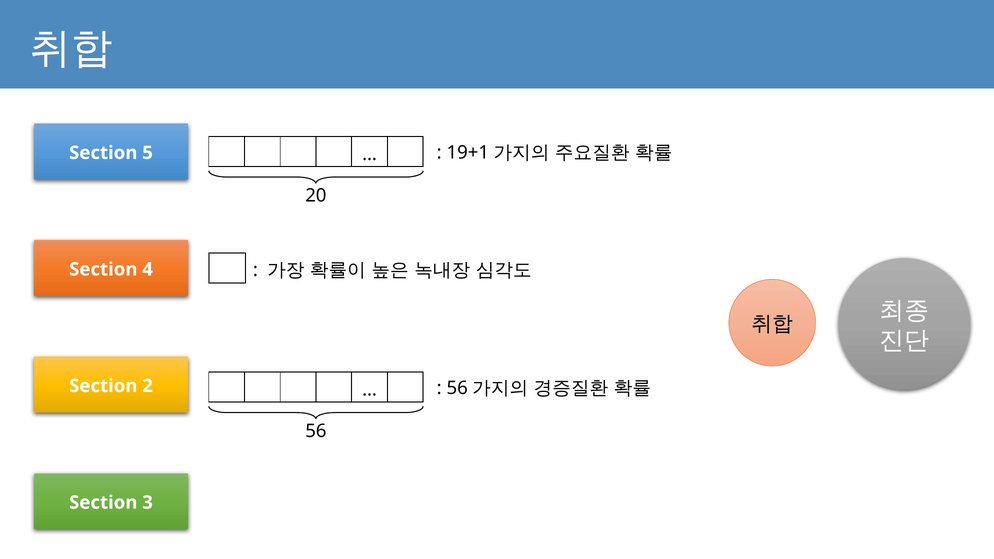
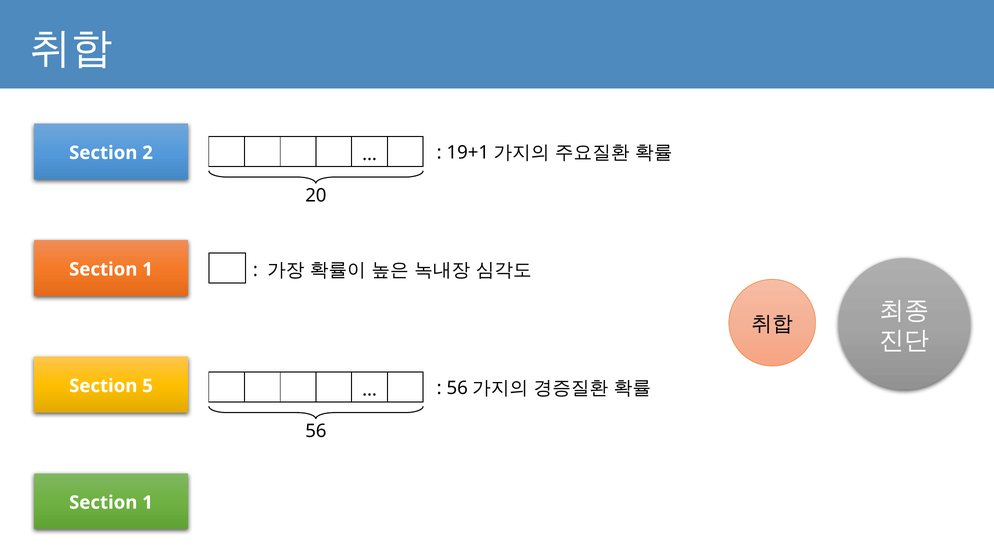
5: 5 -> 2
4 at (148, 269): 4 -> 1
2: 2 -> 5
3 at (148, 503): 3 -> 1
